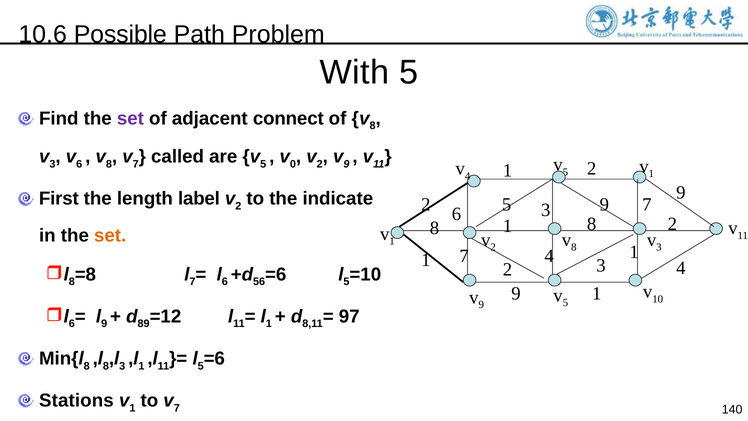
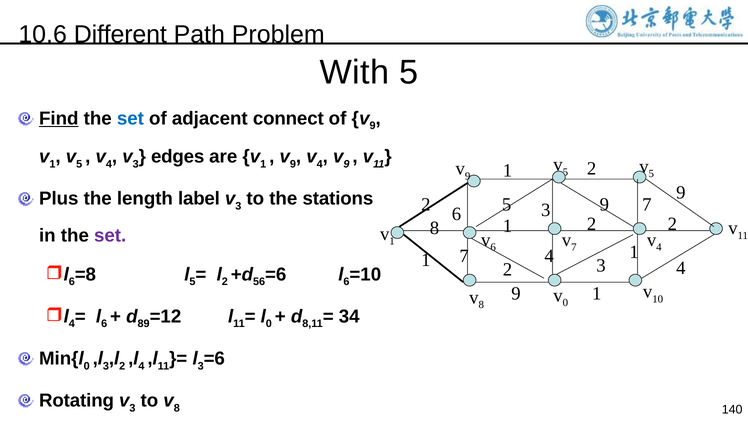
Possible: Possible -> Different
Find underline: none -> present
set at (130, 118) colour: purple -> blue
8 at (373, 126): 8 -> 9
3 at (52, 164): 3 -> 1
6 at (79, 164): 6 -> 5
8 at (109, 164): 8 -> 4
7 at (136, 164): 7 -> 3
called: called -> edges
5 at (263, 164): 5 -> 1
0 at (293, 164): 0 -> 9
2 at (320, 164): 2 -> 4
1 at (651, 174): 1 -> 5
4 at (468, 176): 4 -> 9
First: First -> Plus
2 at (238, 206): 2 -> 3
indicate: indicate -> stations
8 at (592, 224): 8 -> 2
set at (110, 235) colour: orange -> purple
2 at (493, 247): 2 -> 6
8 at (574, 247): 8 -> 7
3 at (659, 247): 3 -> 4
8 at (72, 282): 8 -> 6
7 at (192, 282): 7 -> 5
6 at (225, 282): 6 -> 2
5 at (346, 282): 5 -> 6
5 at (565, 303): 5 -> 0
9 at (481, 304): 9 -> 8
6 at (72, 324): 6 -> 4
9 at (104, 324): 9 -> 6
1 at (269, 324): 1 -> 0
97: 97 -> 34
8 at (87, 366): 8 -> 0
8 at (106, 366): 8 -> 3
3 at (122, 366): 3 -> 2
1 at (141, 366): 1 -> 4
5 at (201, 366): 5 -> 3
Stations: Stations -> Rotating
1 at (132, 408): 1 -> 3
7 at (177, 408): 7 -> 8
